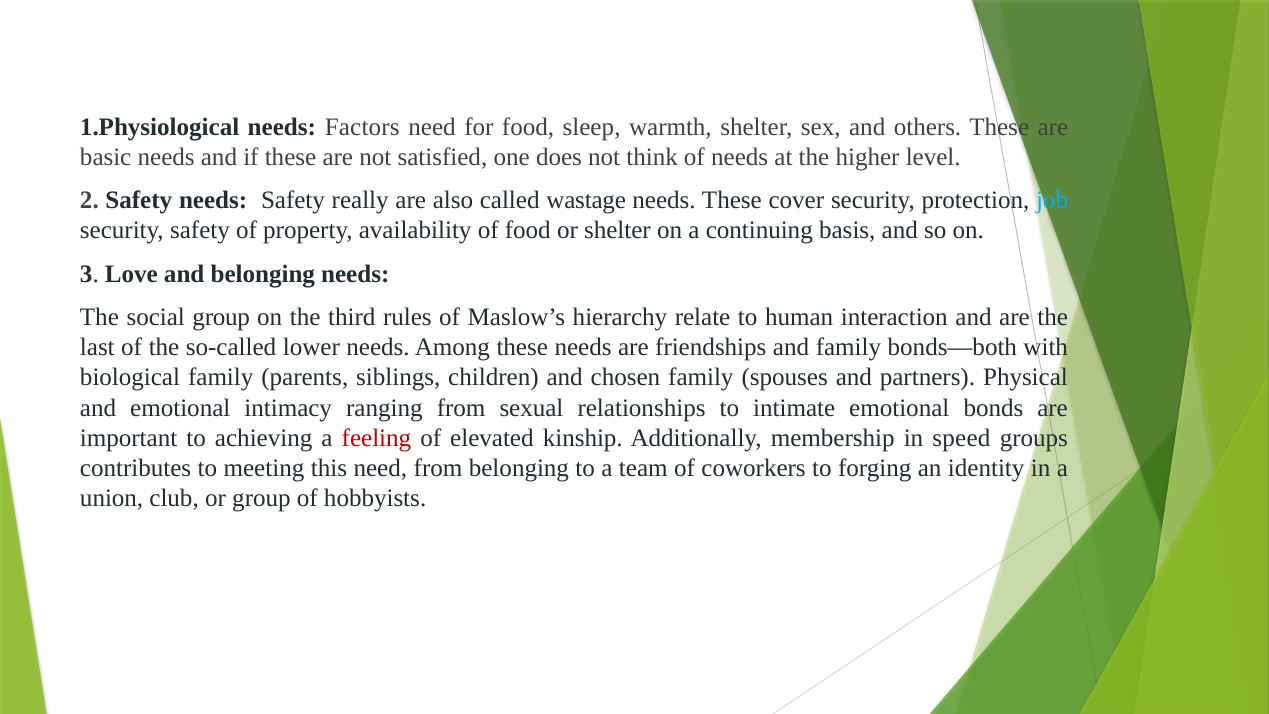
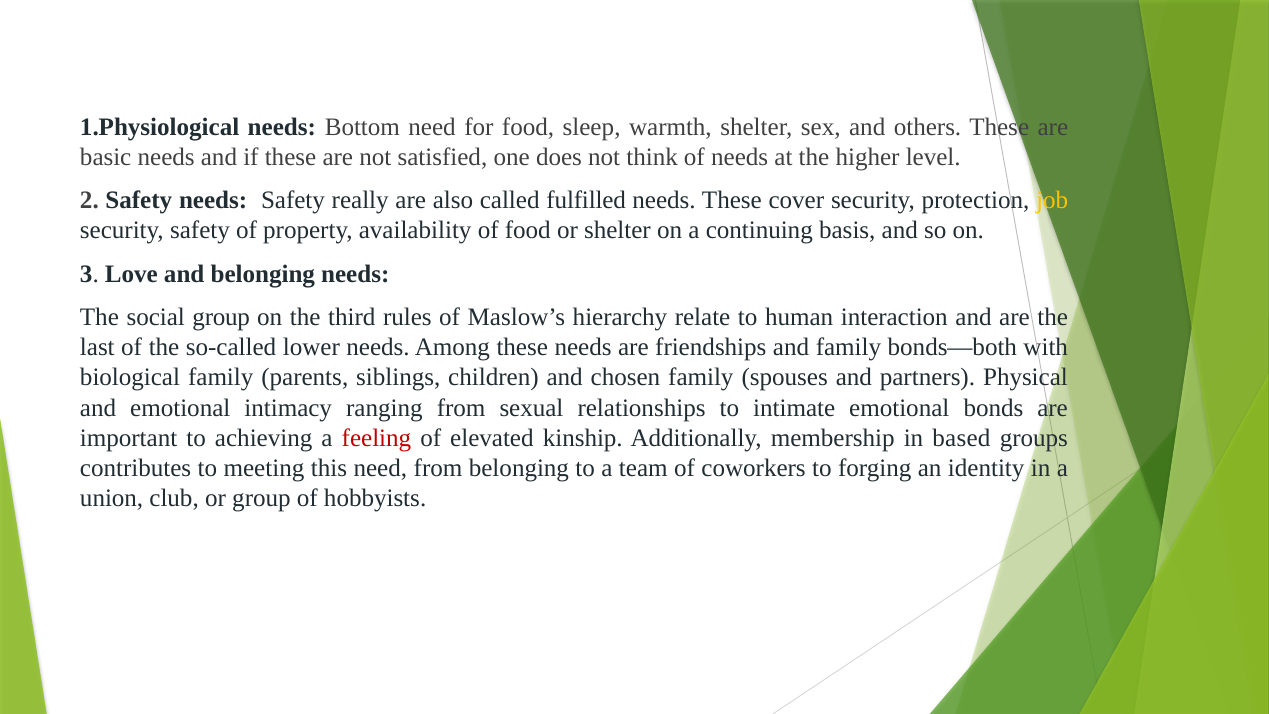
Factors: Factors -> Bottom
wastage: wastage -> fulfilled
job colour: light blue -> yellow
speed: speed -> based
